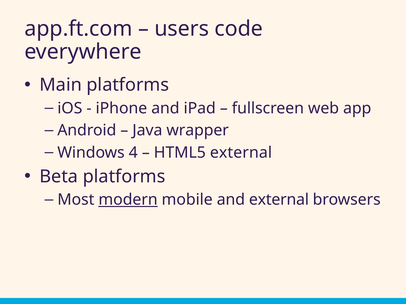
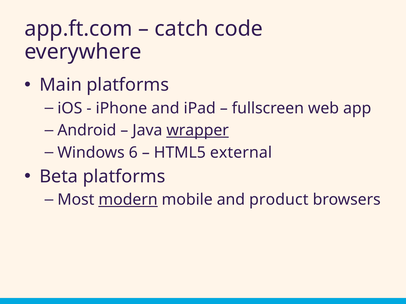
users: users -> catch
wrapper underline: none -> present
4: 4 -> 6
and external: external -> product
